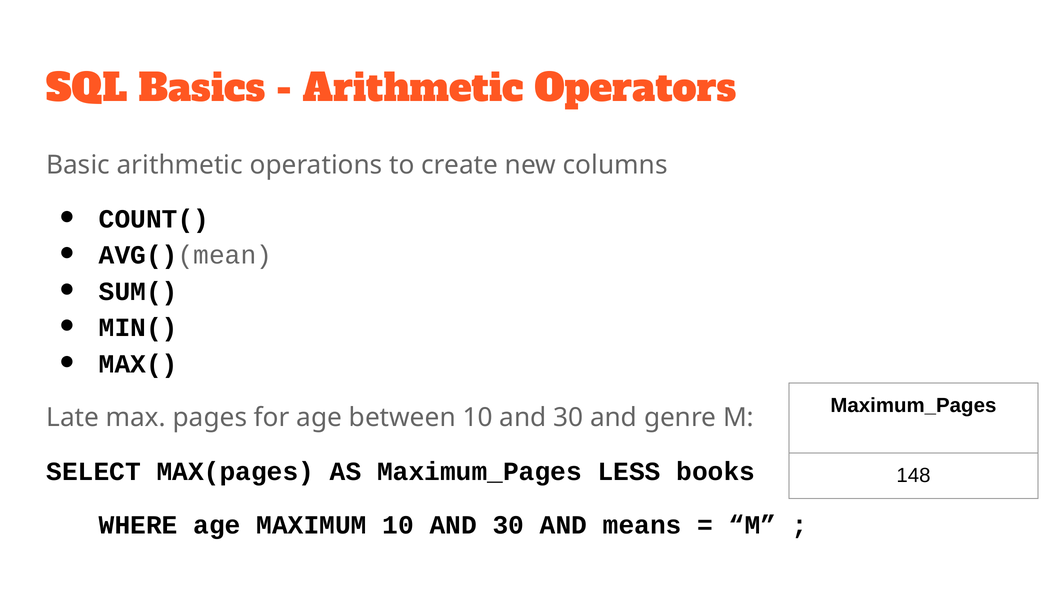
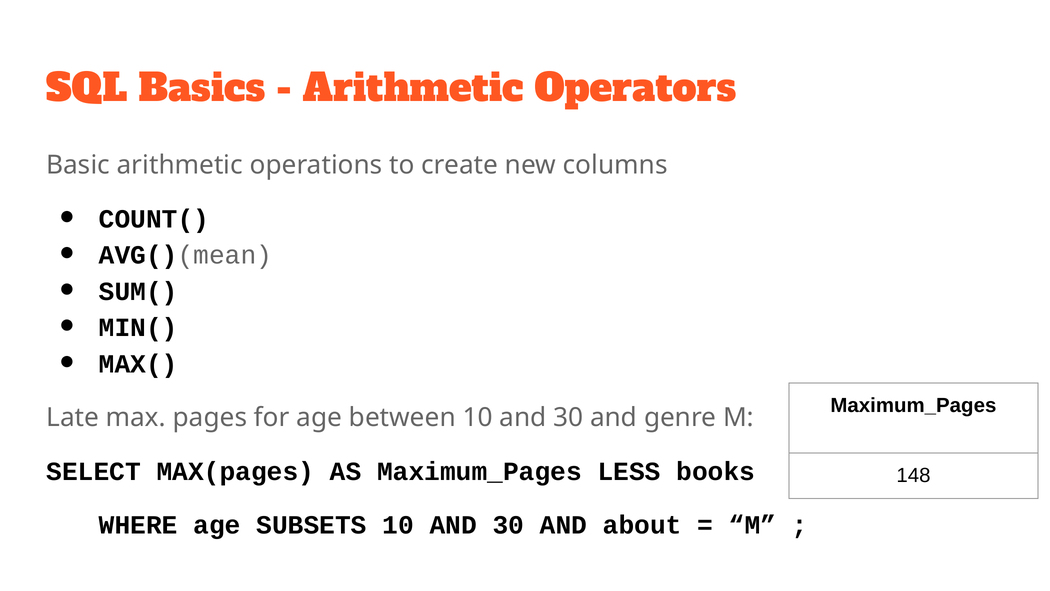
MAXIMUM: MAXIMUM -> SUBSETS
means: means -> about
